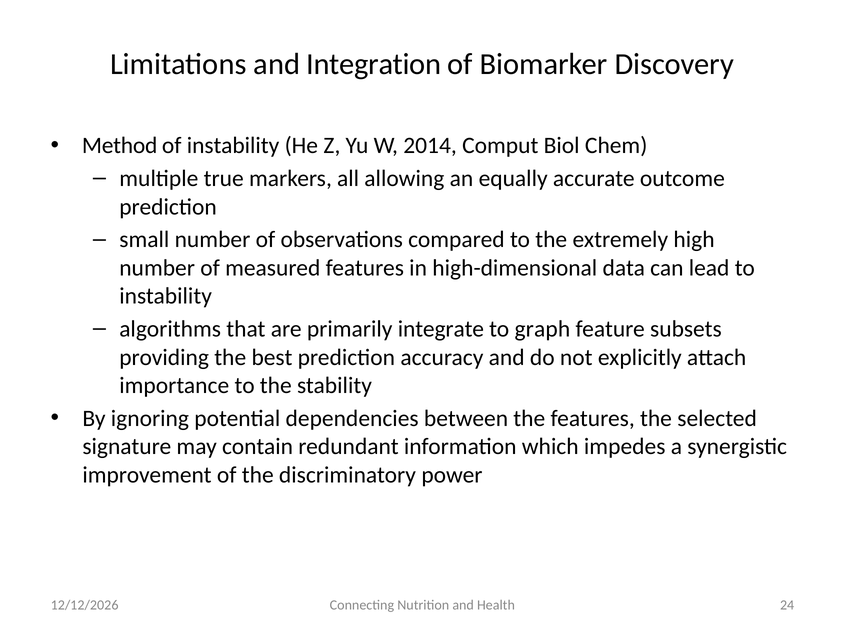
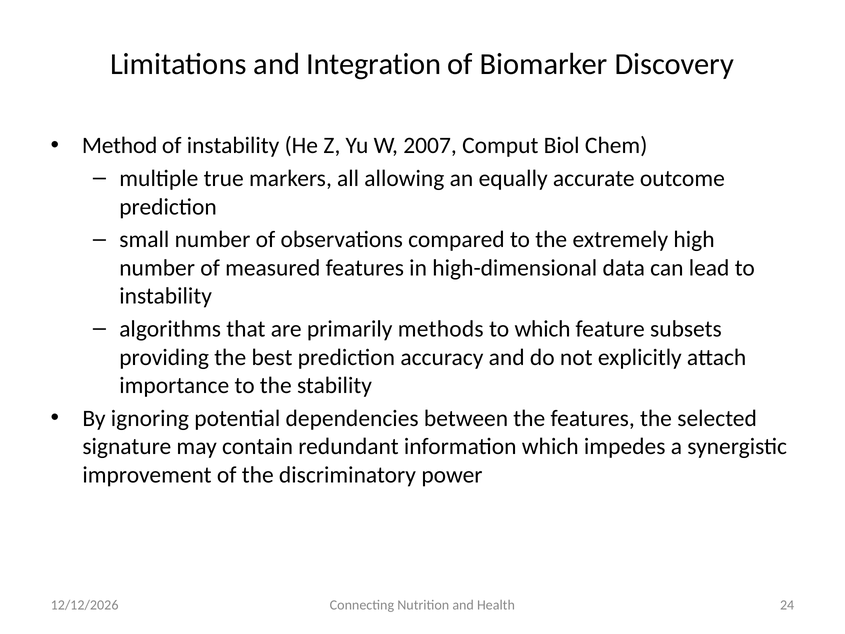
2014: 2014 -> 2007
integrate: integrate -> methods
to graph: graph -> which
